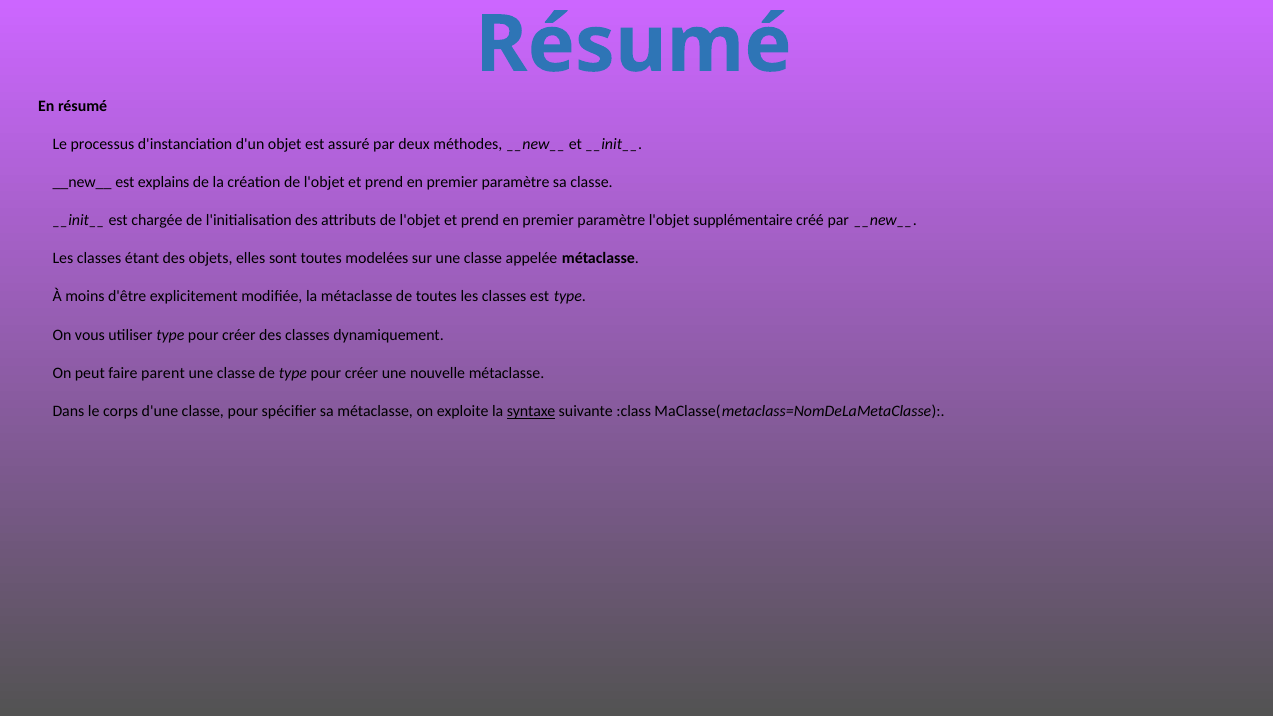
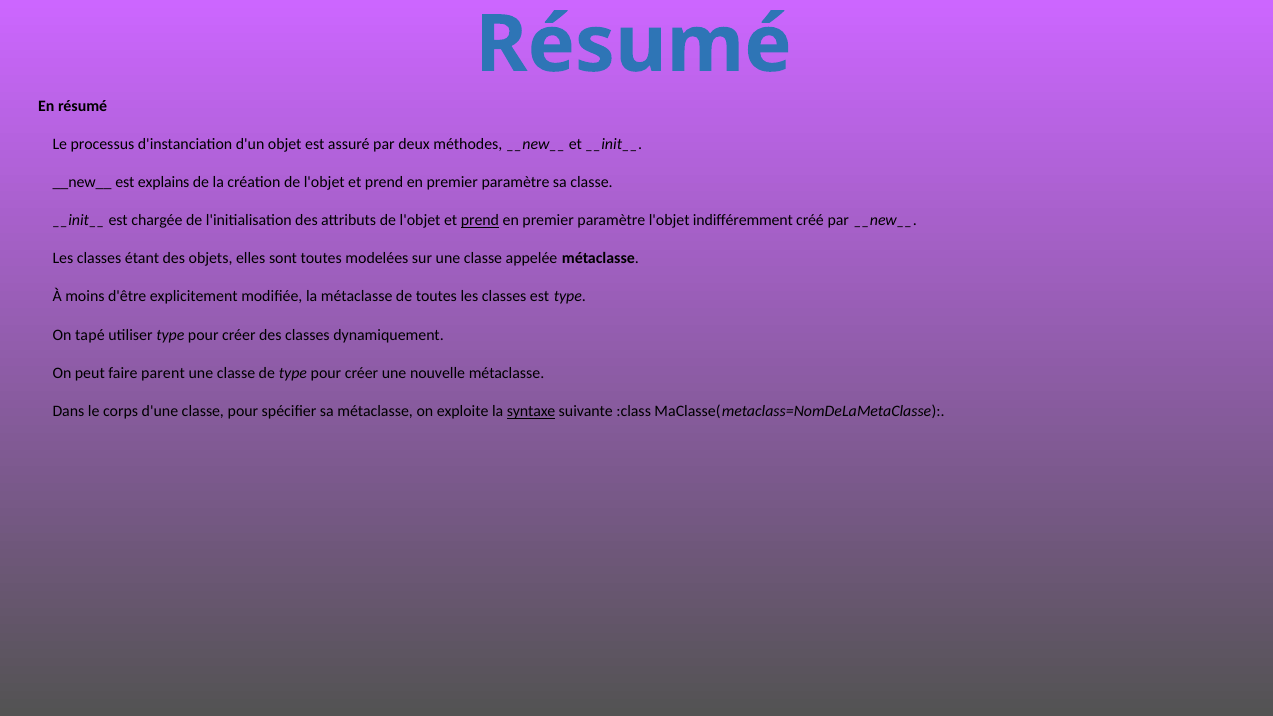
prend at (480, 220) underline: none -> present
supplémentaire: supplémentaire -> indifféremment
vous: vous -> tapé
